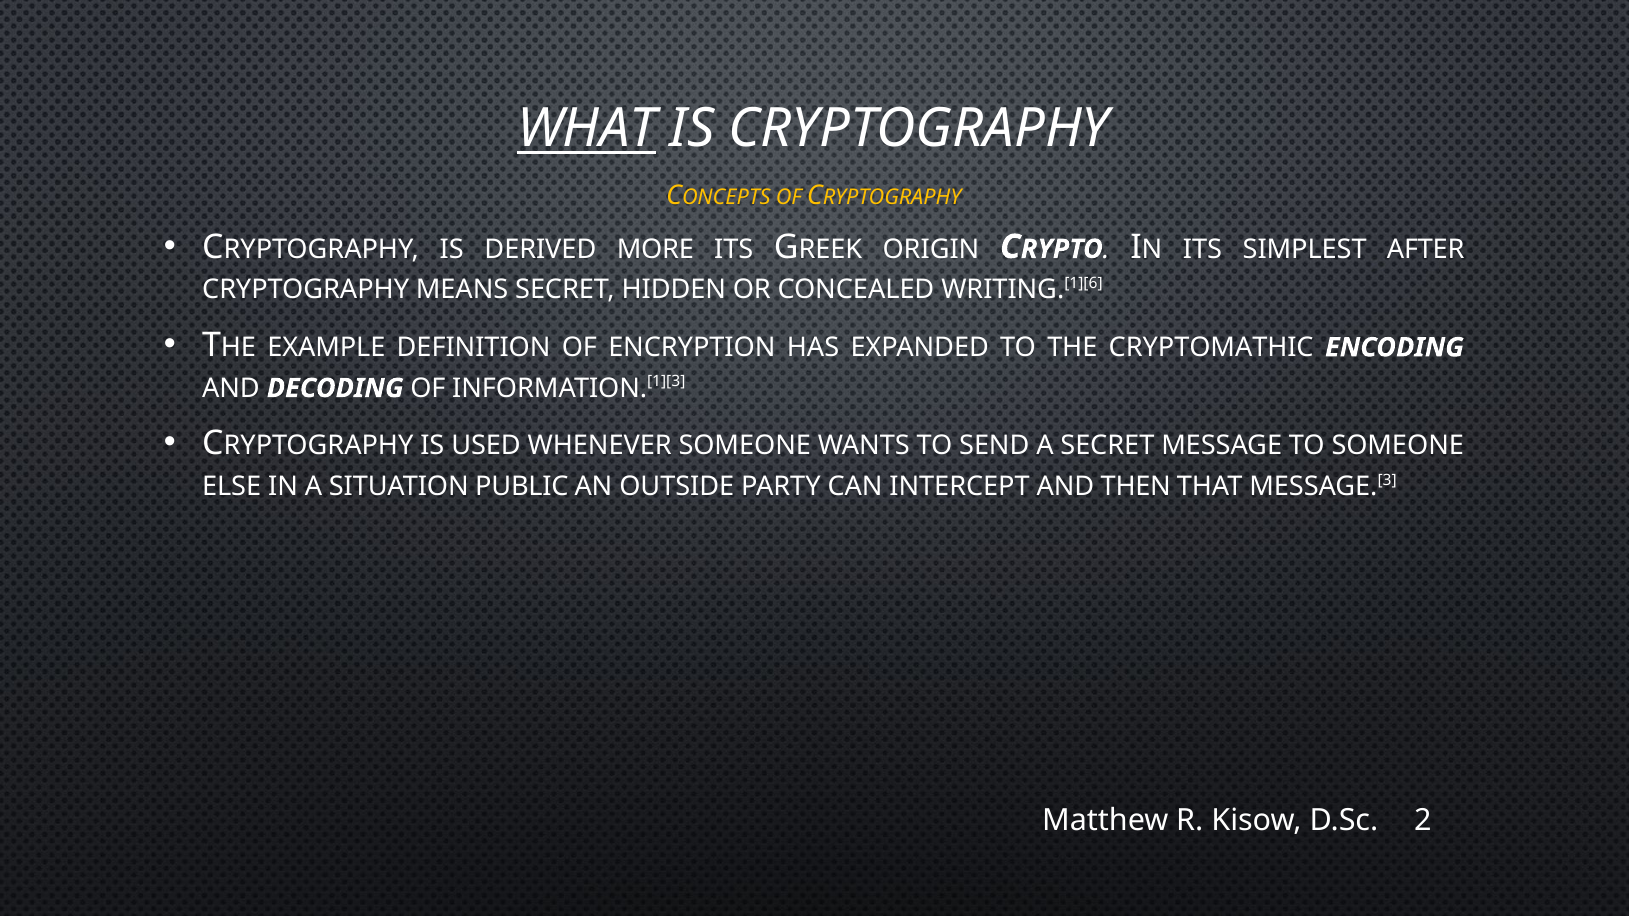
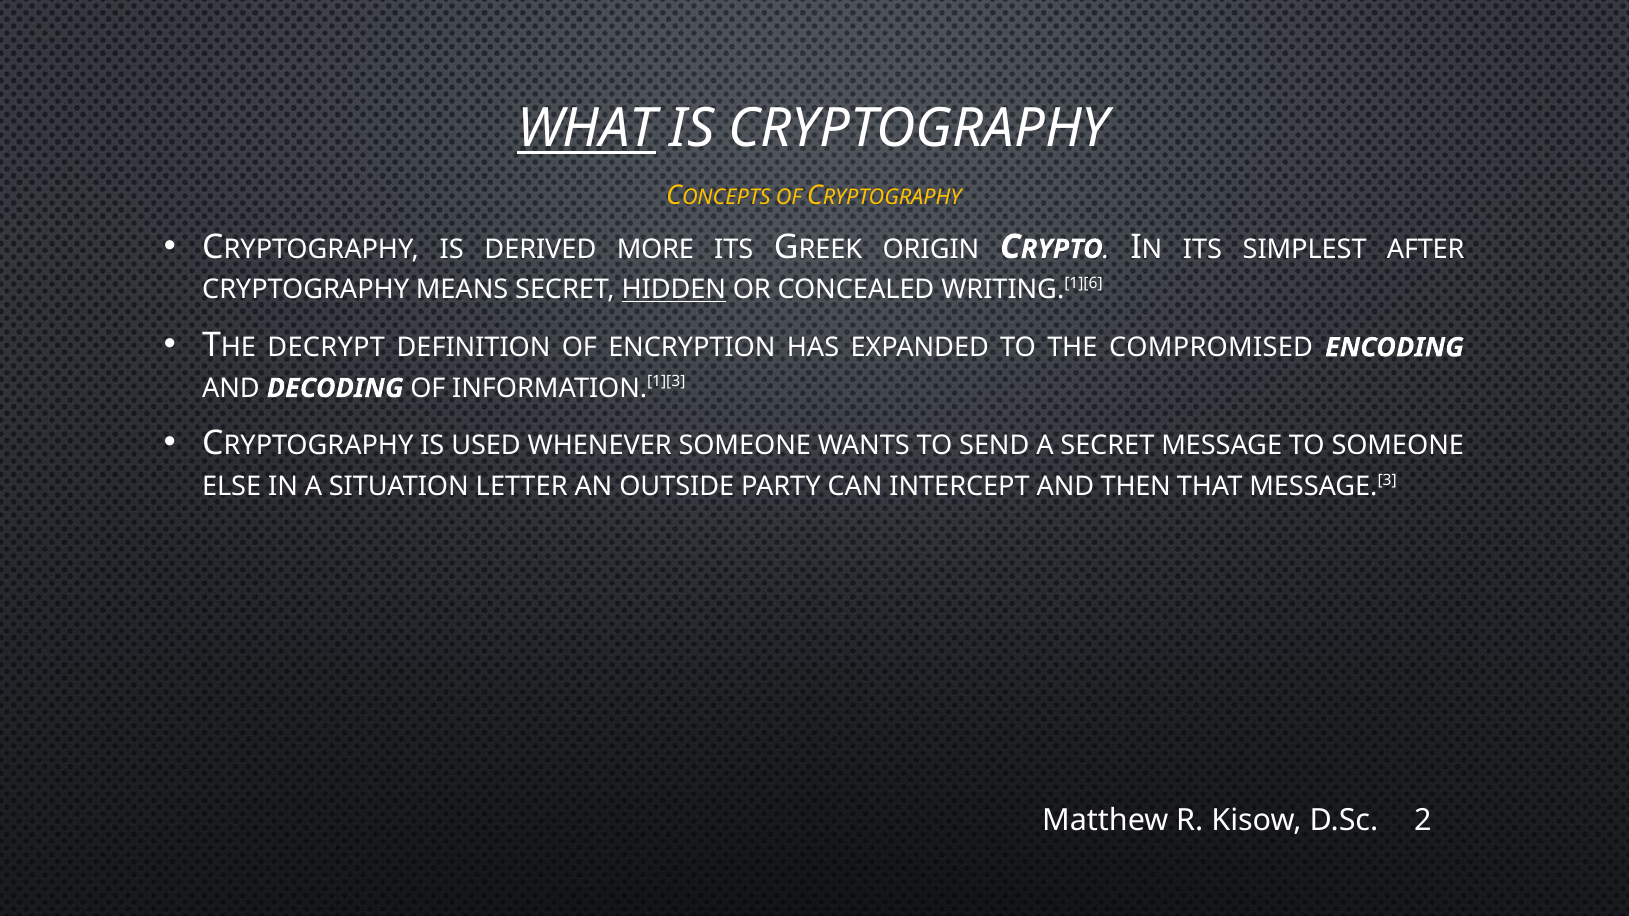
HIDDEN underline: none -> present
EXAMPLE: EXAMPLE -> DECRYPT
CRYPTOMATHIC: CRYPTOMATHIC -> COMPROMISED
PUBLIC: PUBLIC -> LETTER
